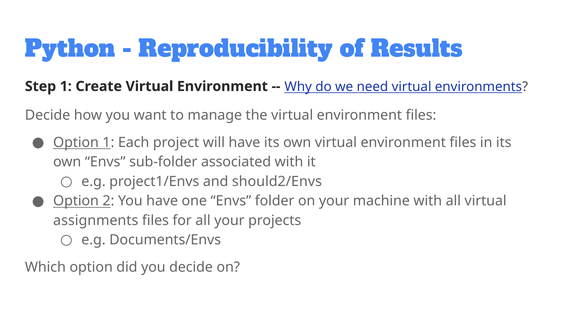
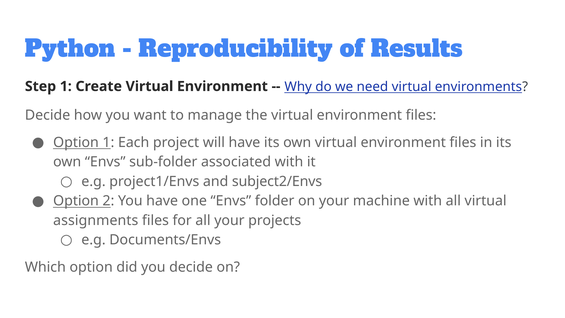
should2/Envs: should2/Envs -> subject2/Envs
